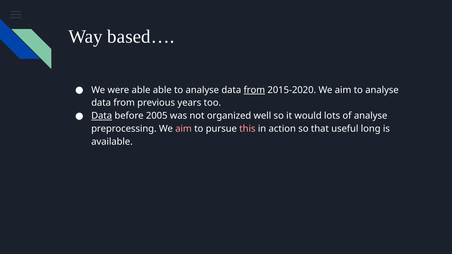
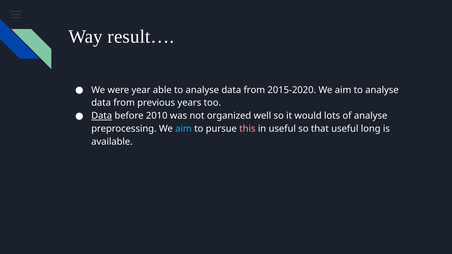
based…: based… -> result…
were able: able -> year
from at (254, 90) underline: present -> none
2005: 2005 -> 2010
aim at (184, 129) colour: pink -> light blue
in action: action -> useful
